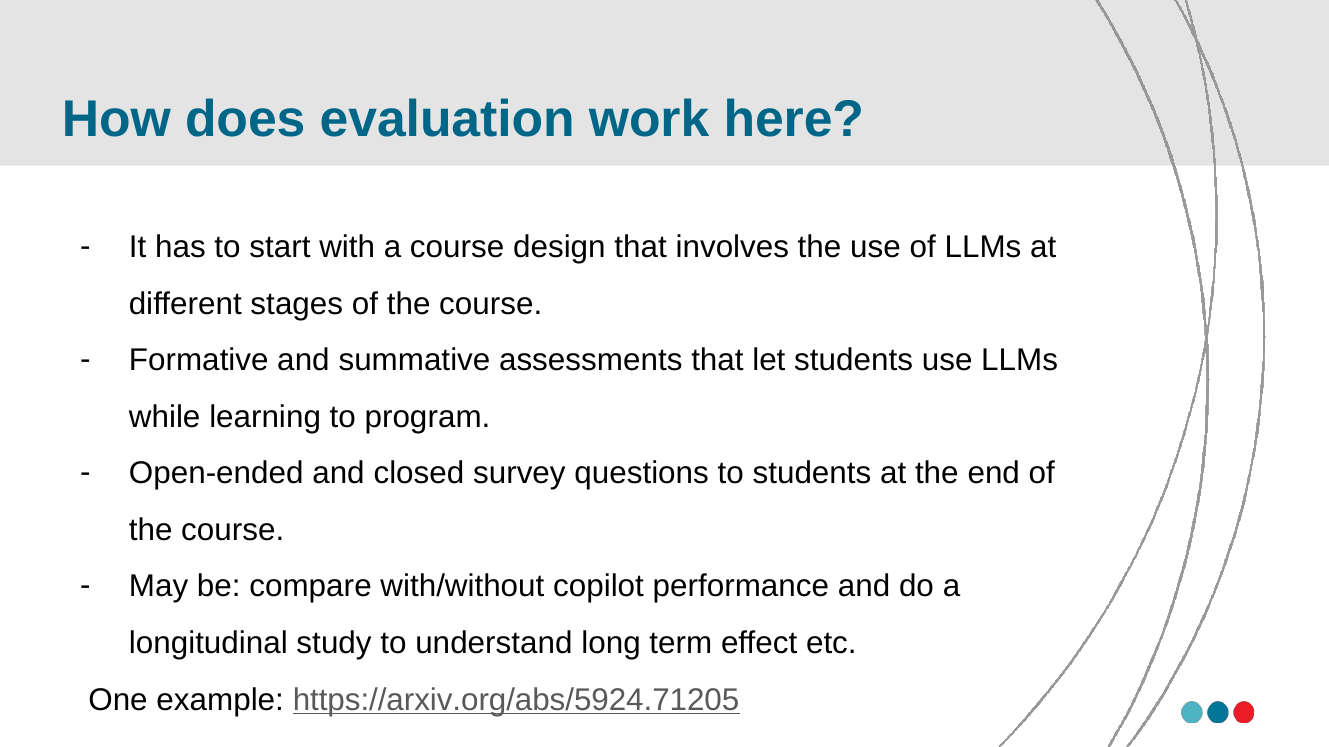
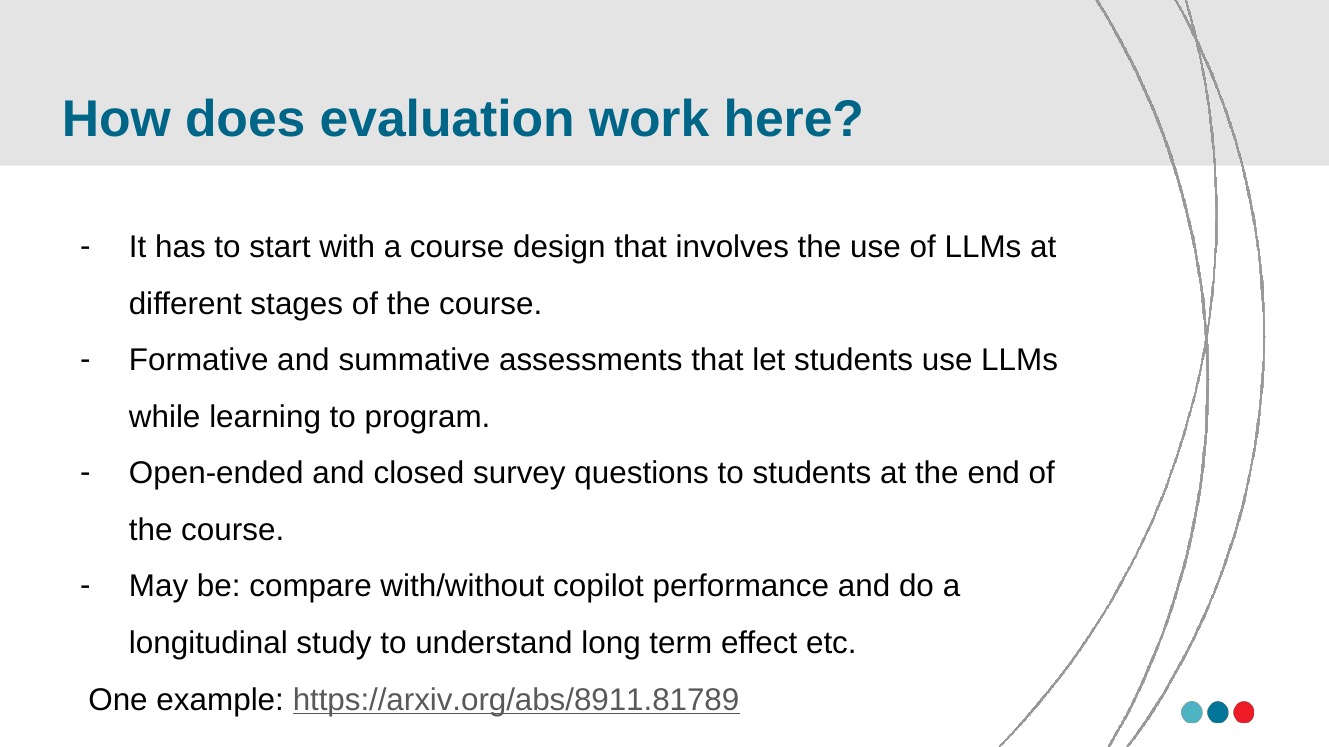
https://arxiv.org/abs/5924.71205: https://arxiv.org/abs/5924.71205 -> https://arxiv.org/abs/8911.81789
